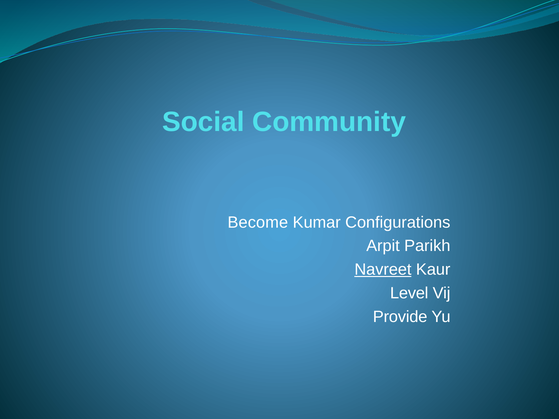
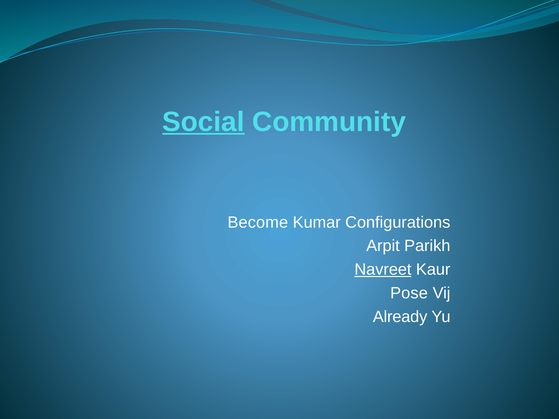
Social underline: none -> present
Level: Level -> Pose
Provide: Provide -> Already
